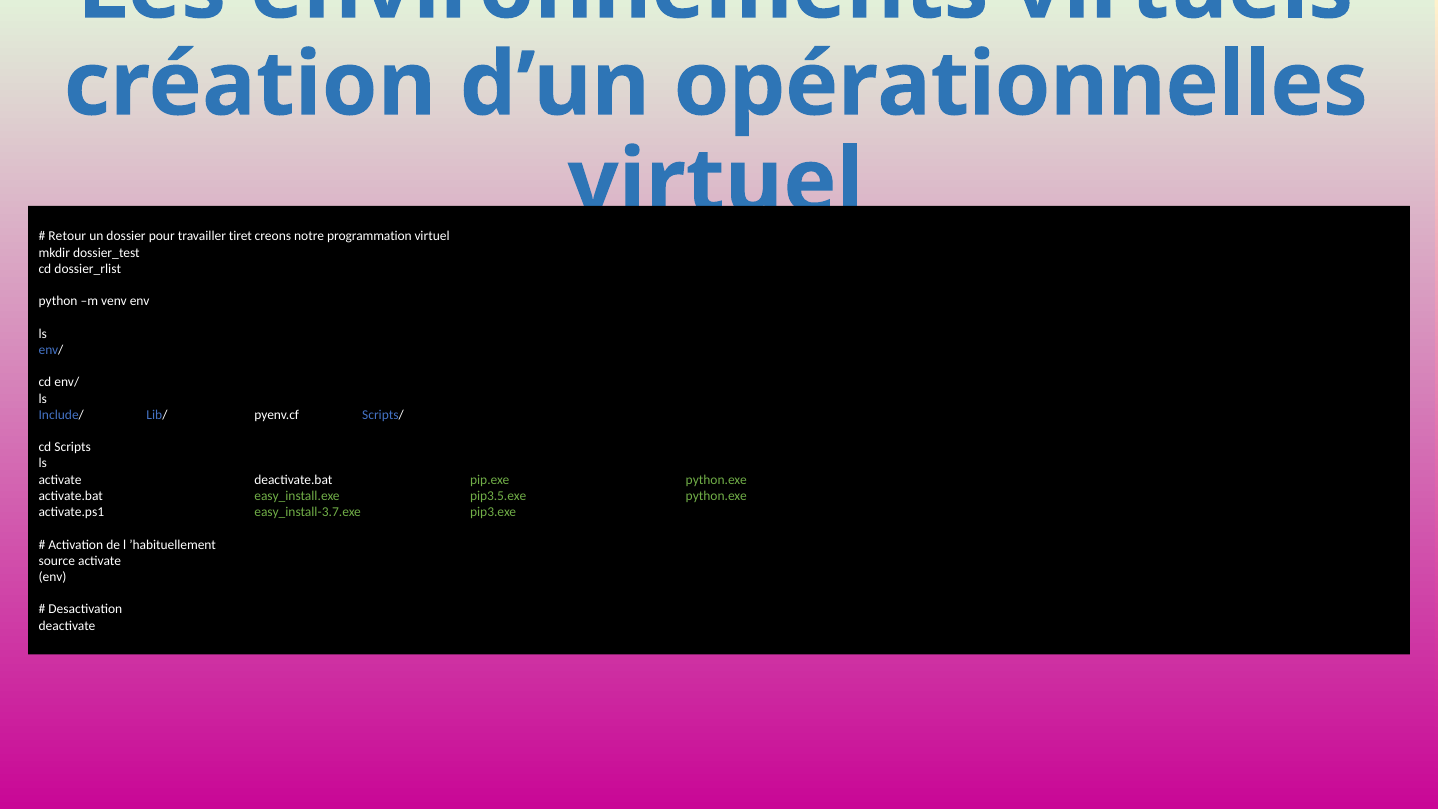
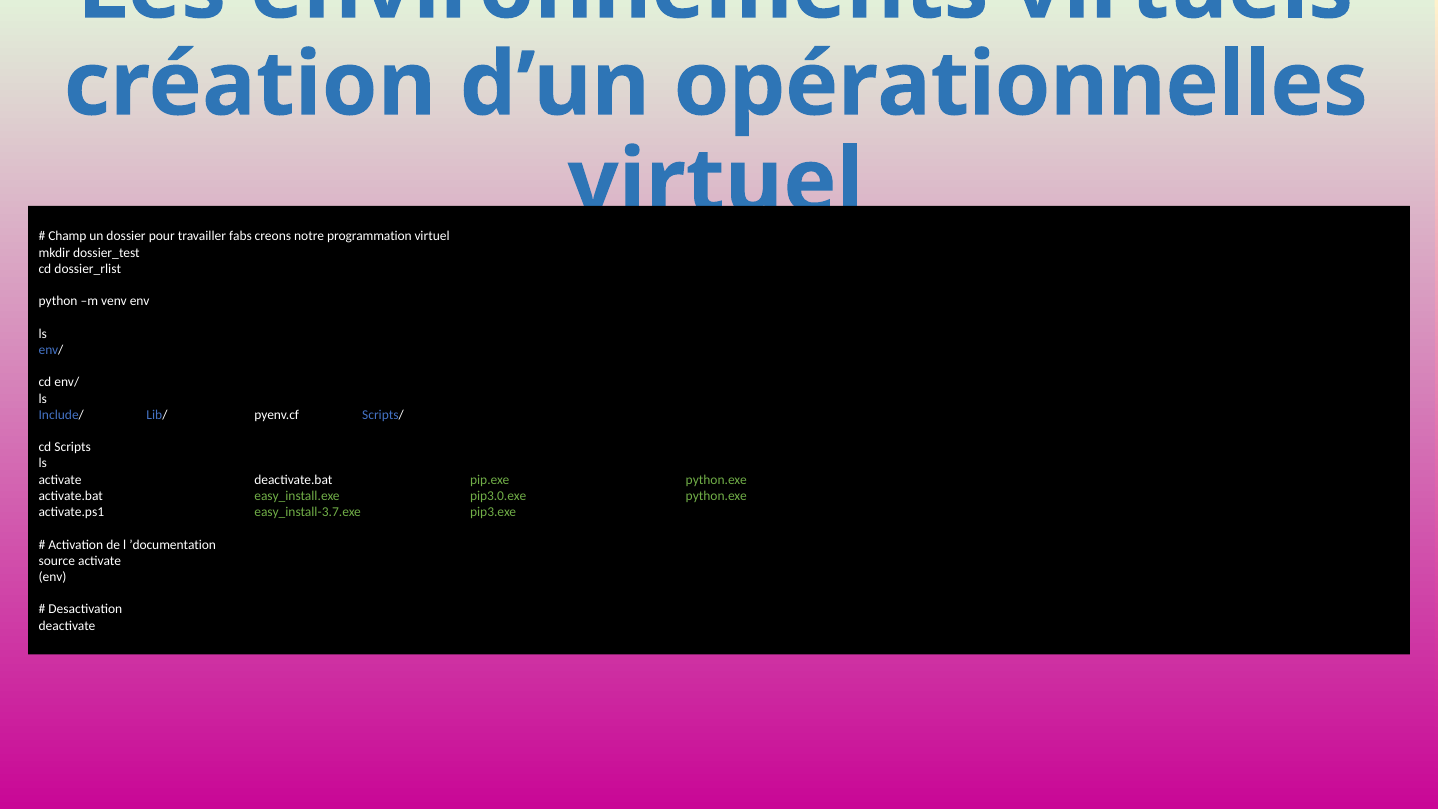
Retour: Retour -> Champ
tiret: tiret -> fabs
pip3.5.exe: pip3.5.exe -> pip3.0.exe
’habituellement: ’habituellement -> ’documentation
